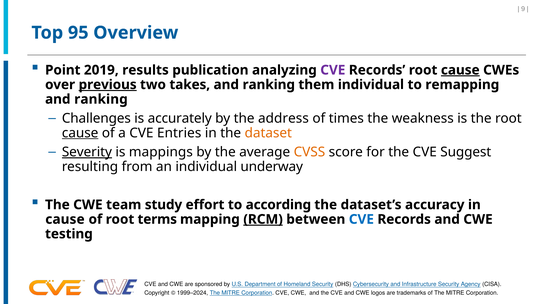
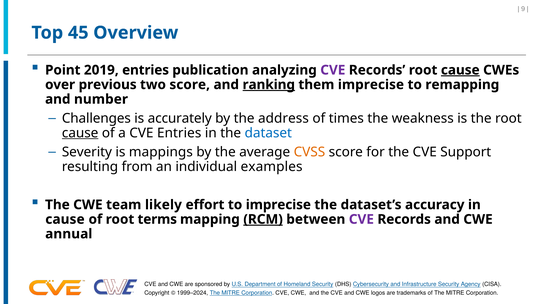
95: 95 -> 45
2019 results: results -> entries
previous underline: present -> none
two takes: takes -> score
ranking at (269, 85) underline: none -> present
them individual: individual -> imprecise
ranking at (101, 99): ranking -> number
dataset colour: orange -> blue
Severity underline: present -> none
Suggest: Suggest -> Support
underway: underway -> examples
study: study -> likely
to according: according -> imprecise
CVE at (361, 220) colour: blue -> purple
testing: testing -> annual
